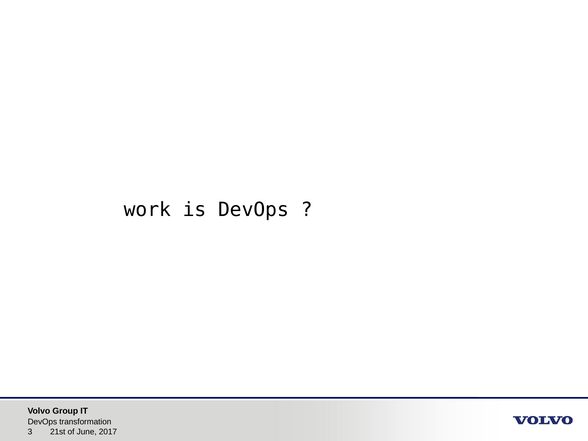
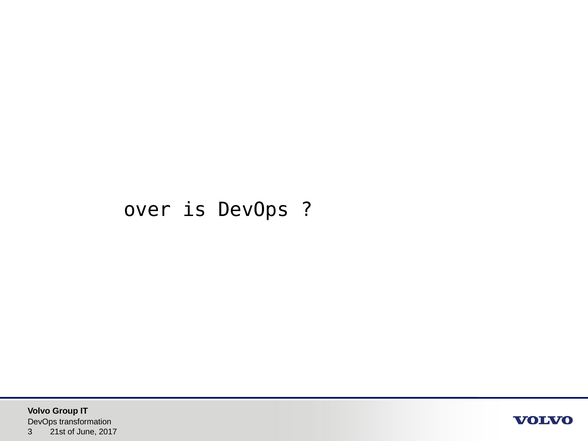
work: work -> over
